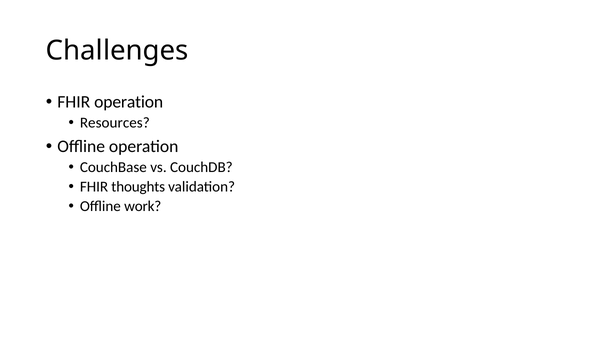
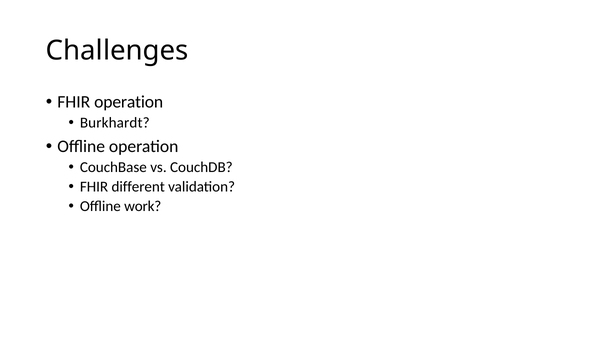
Resources: Resources -> Burkhardt
thoughts: thoughts -> different
